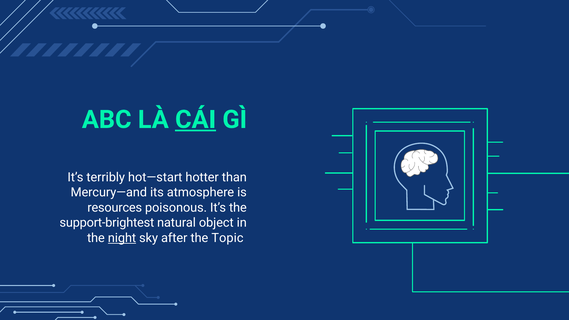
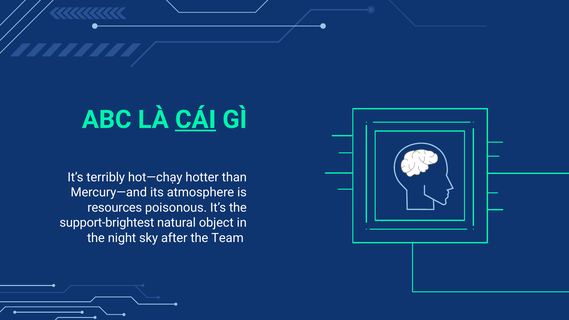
hot—start: hot—start -> hot—chạy
night underline: present -> none
Topic: Topic -> Team
